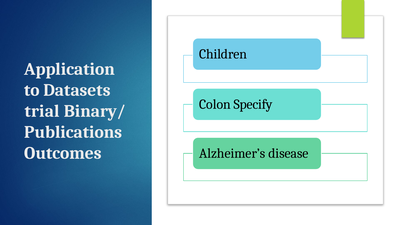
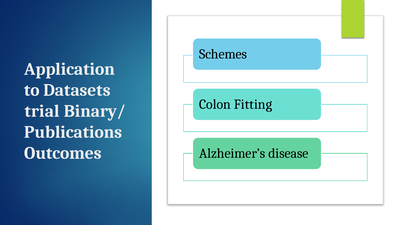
Children: Children -> Schemes
Specify: Specify -> Fitting
